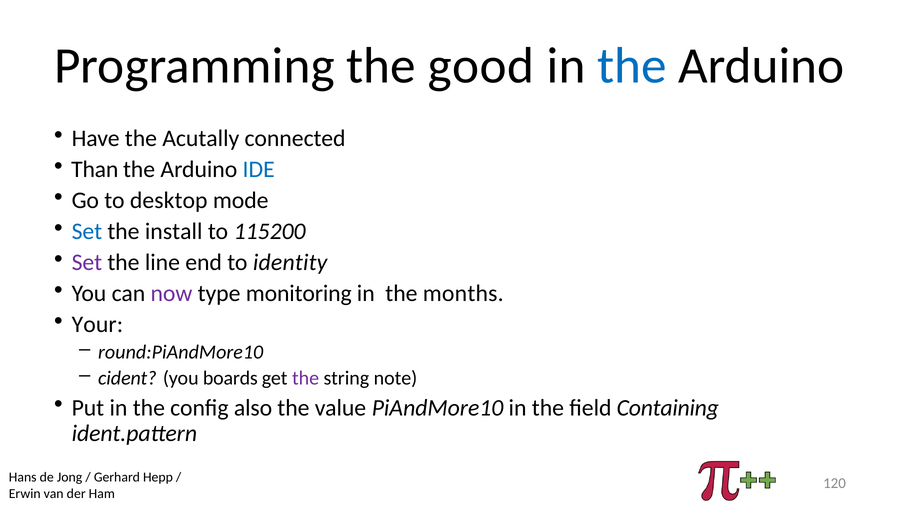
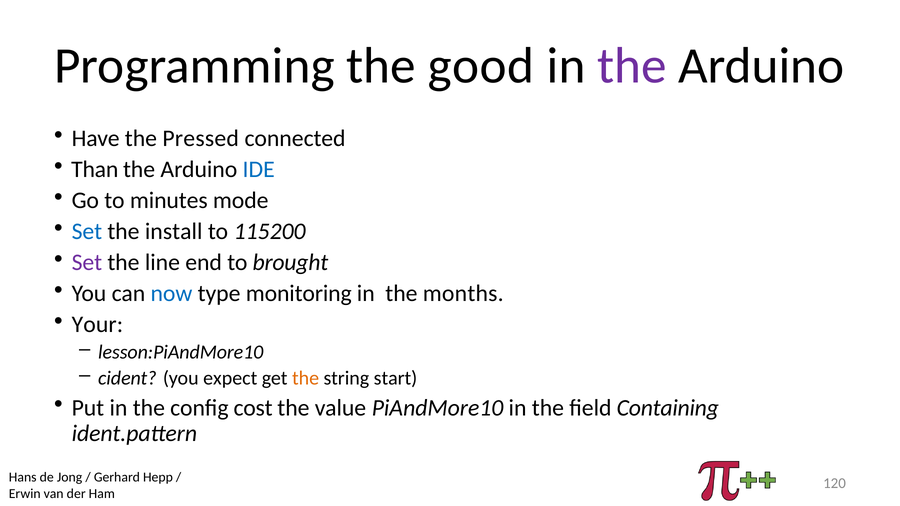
the at (632, 66) colour: blue -> purple
Acutally: Acutally -> Pressed
desktop: desktop -> minutes
identity: identity -> brought
now colour: purple -> blue
round:PiAndMore10: round:PiAndMore10 -> lesson:PiAndMore10
boards: boards -> expect
the at (306, 378) colour: purple -> orange
note: note -> start
also: also -> cost
